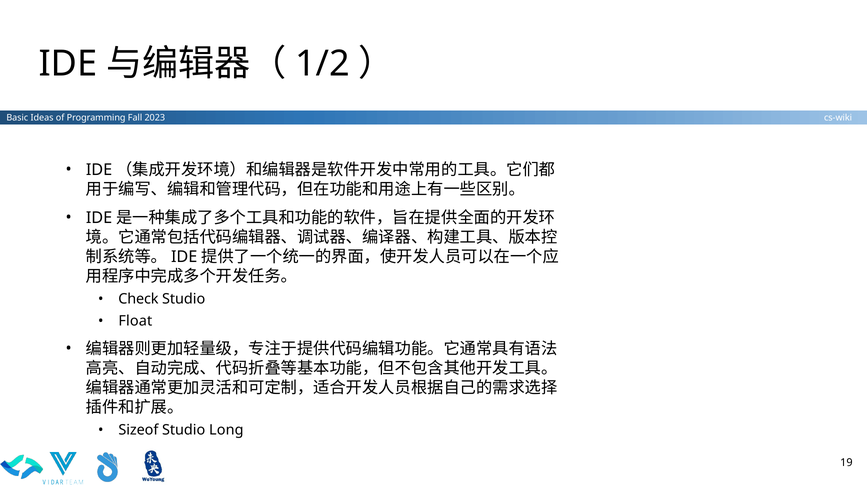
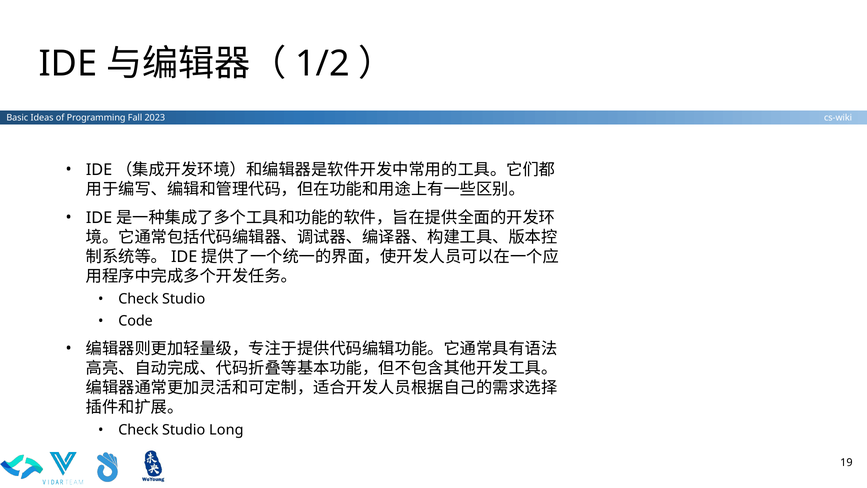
Float: Float -> Code
Sizeof at (138, 430): Sizeof -> Check
